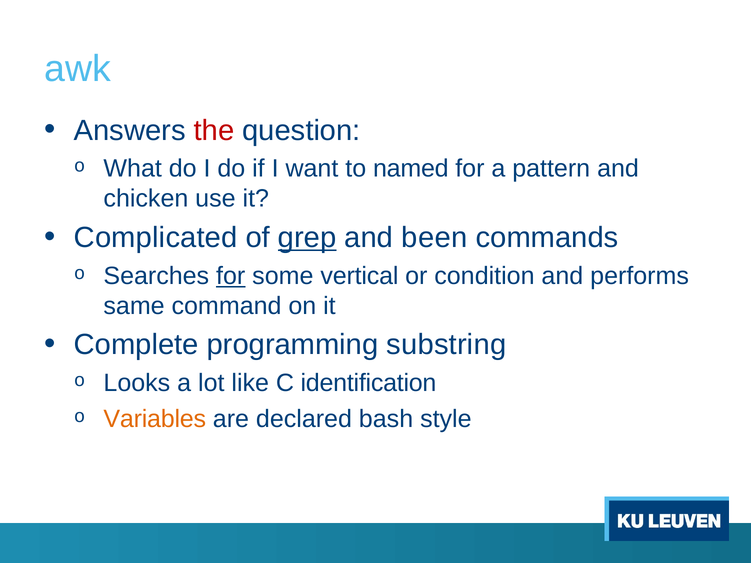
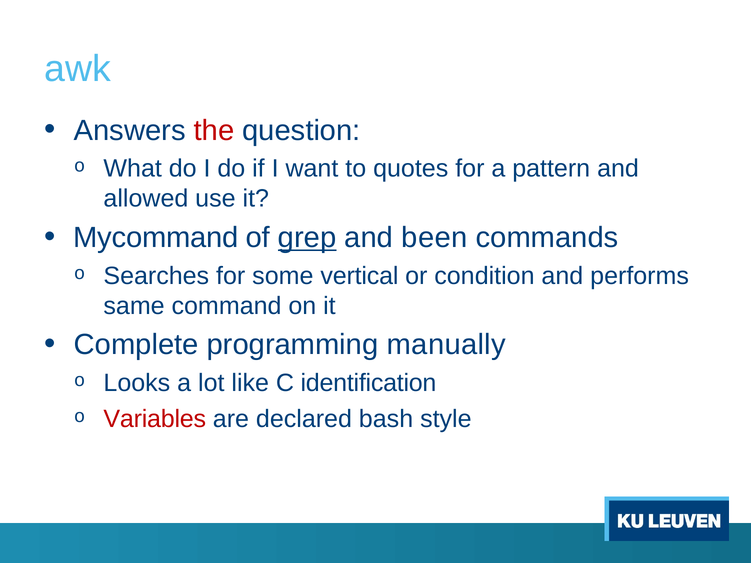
named: named -> quotes
chicken: chicken -> allowed
Complicated: Complicated -> Mycommand
for at (231, 276) underline: present -> none
substring: substring -> manually
Variables colour: orange -> red
